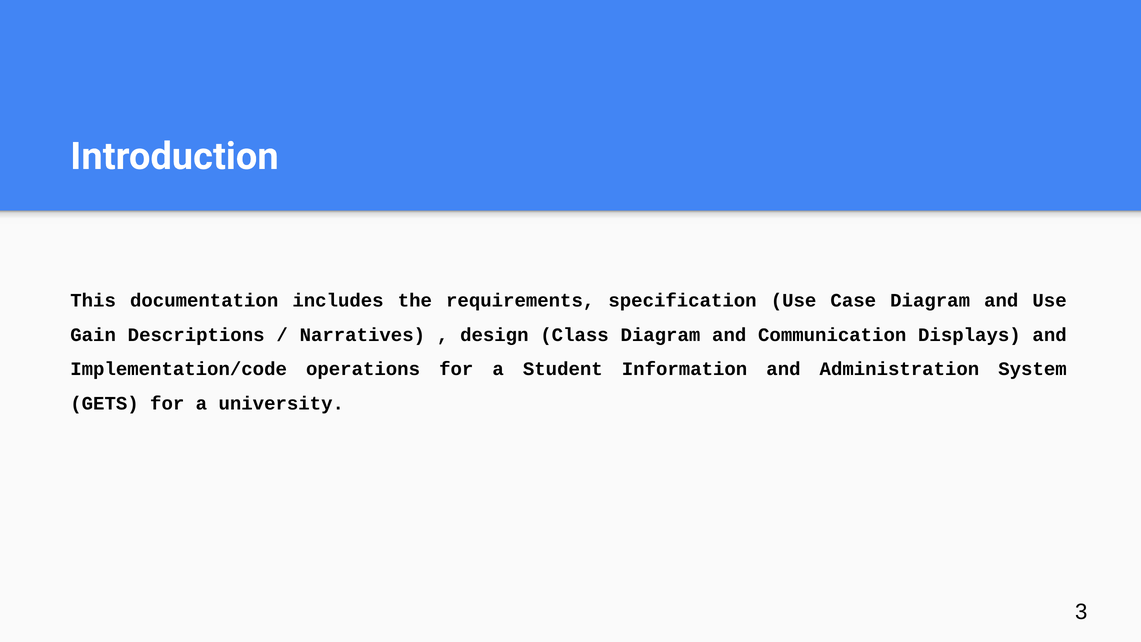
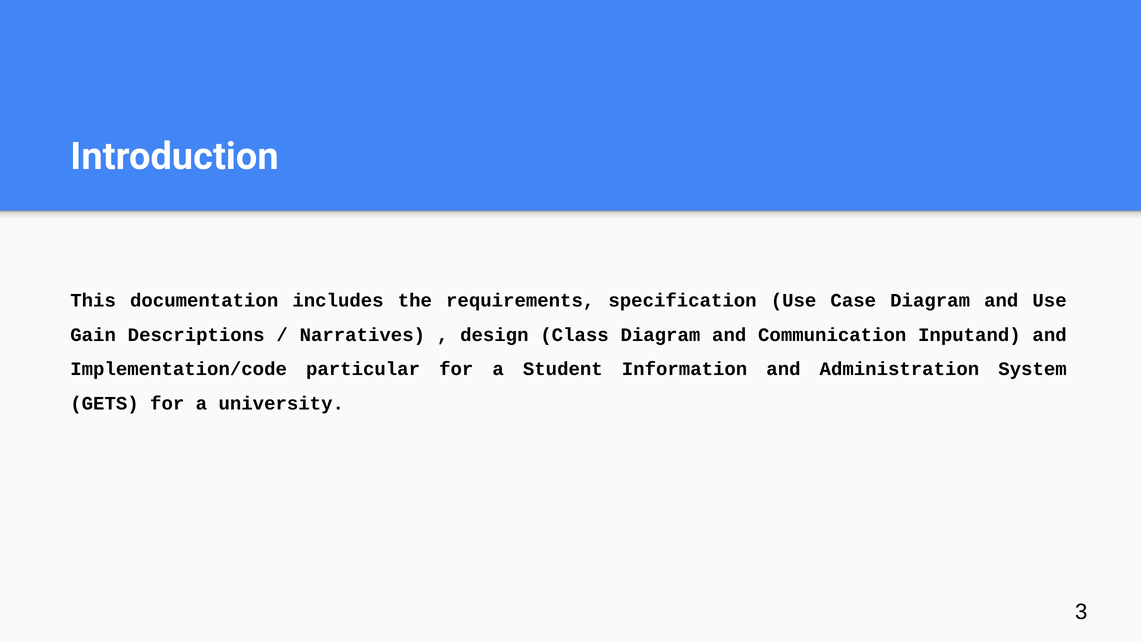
Displays: Displays -> Inputand
operations: operations -> particular
